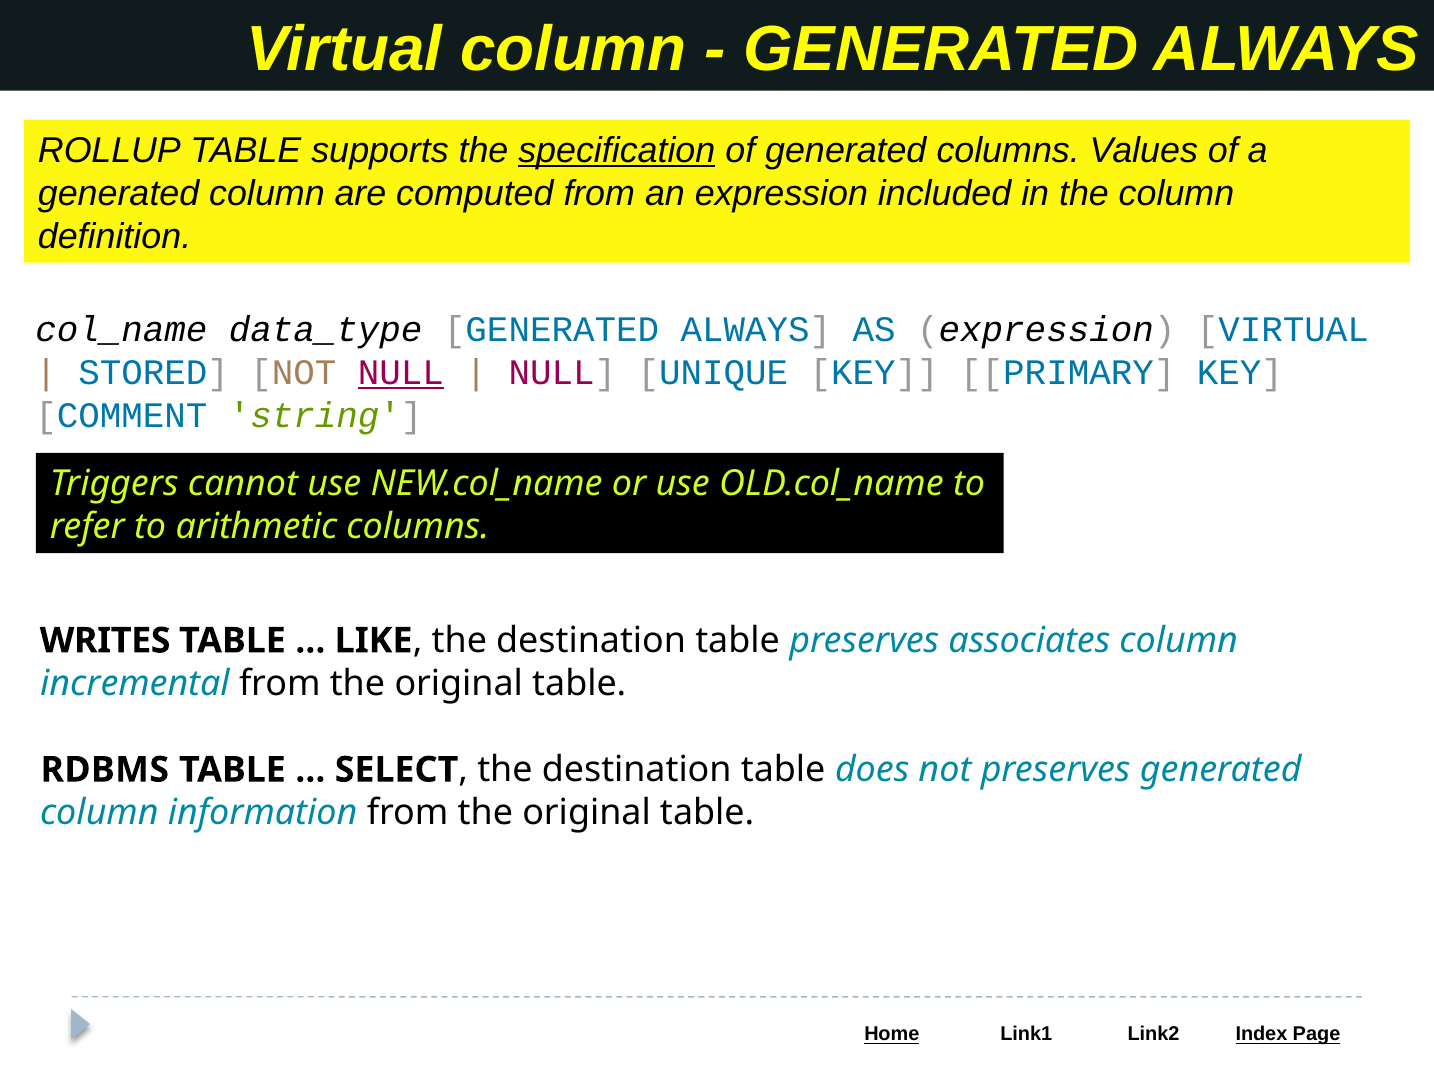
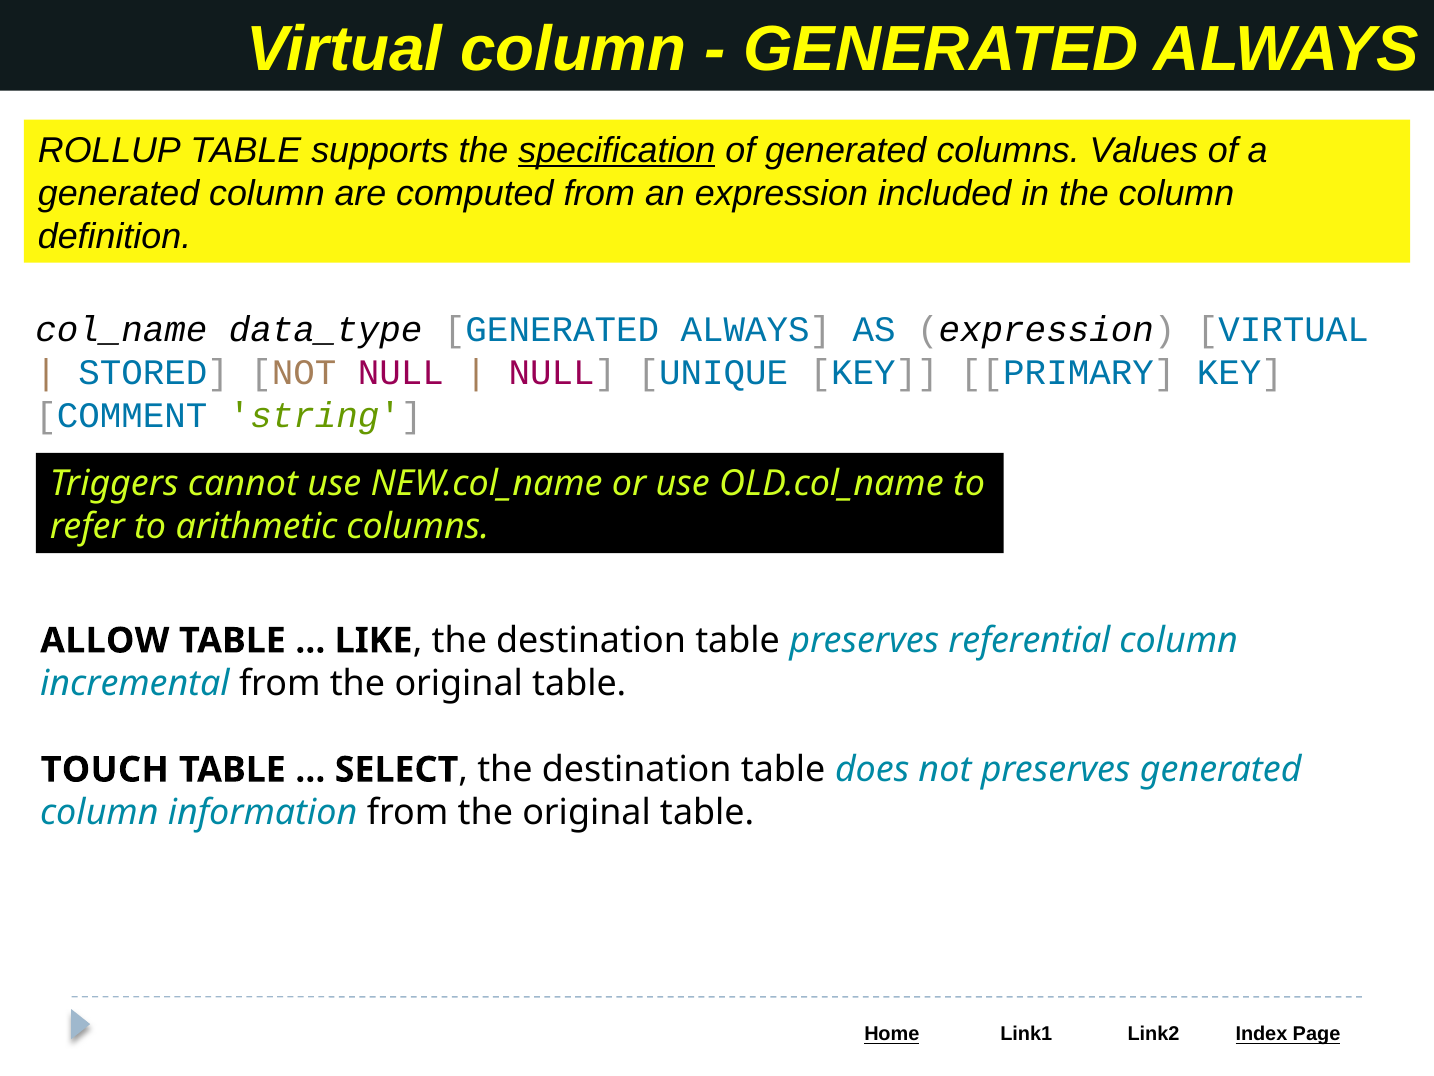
NULL at (401, 373) underline: present -> none
WRITES: WRITES -> ALLOW
associates: associates -> referential
RDBMS: RDBMS -> TOUCH
